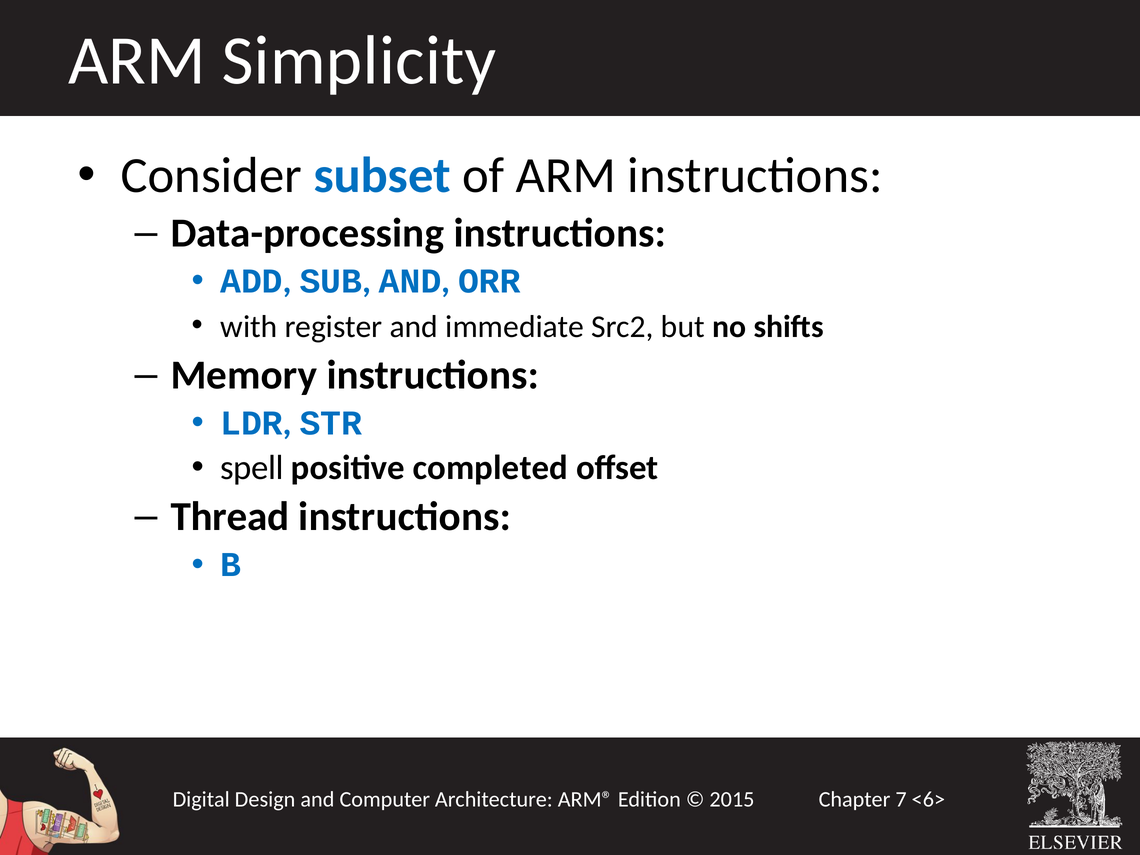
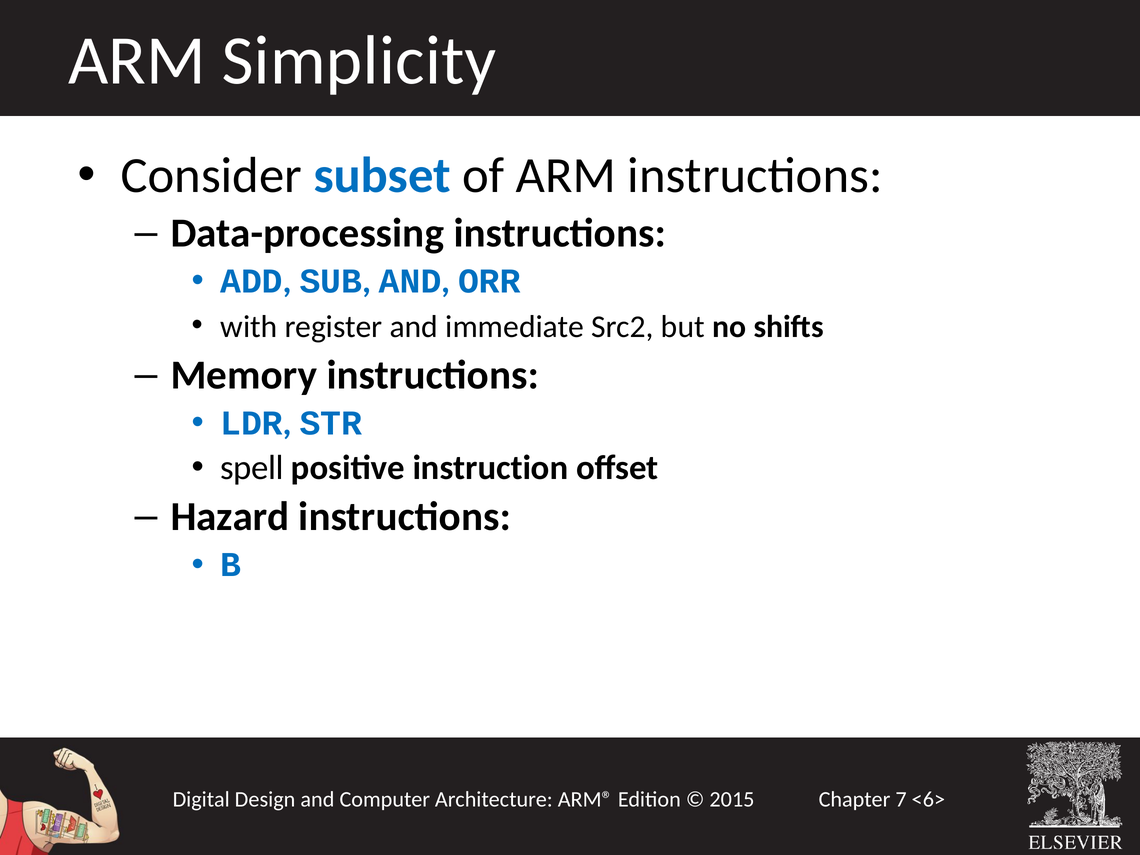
completed: completed -> instruction
Thread: Thread -> Hazard
